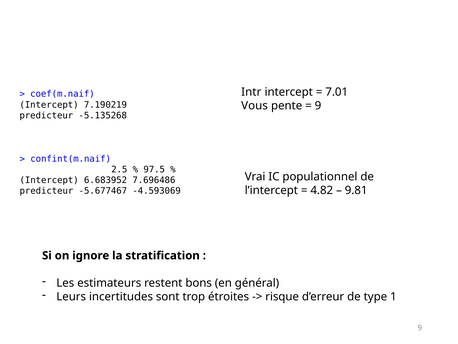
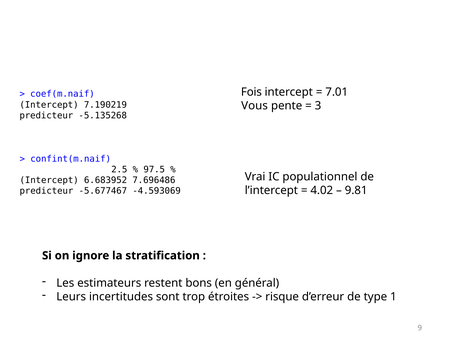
Intr: Intr -> Fois
9 at (318, 106): 9 -> 3
4.82: 4.82 -> 4.02
